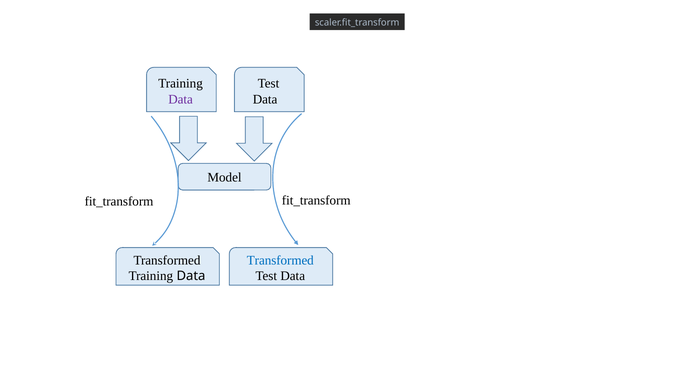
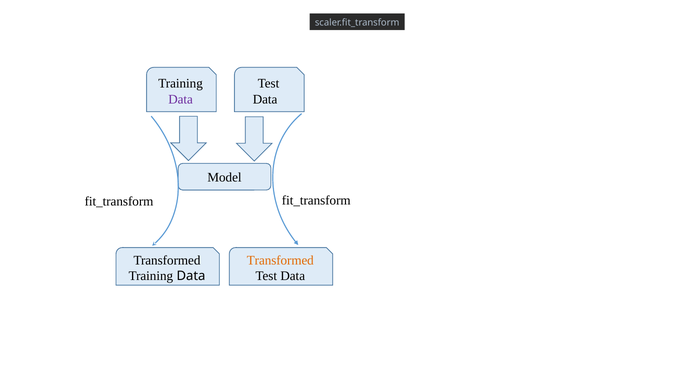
Transformed at (280, 260) colour: blue -> orange
